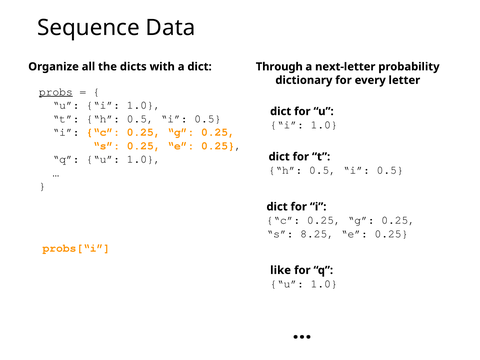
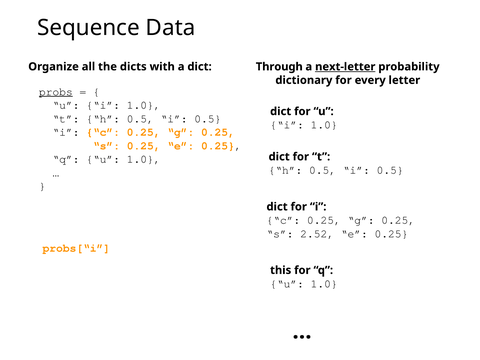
next-letter underline: none -> present
8.25: 8.25 -> 2.52
like: like -> this
